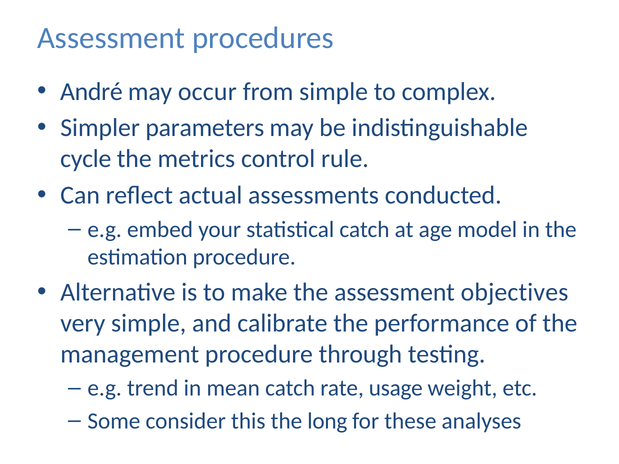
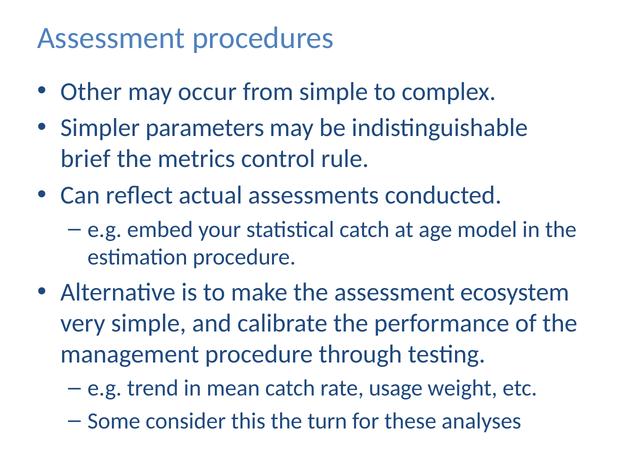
André: André -> Other
cycle: cycle -> brief
objectives: objectives -> ecosystem
long: long -> turn
